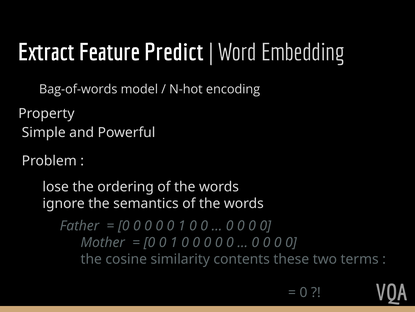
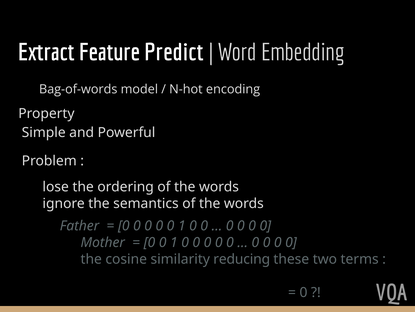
contents: contents -> reducing
